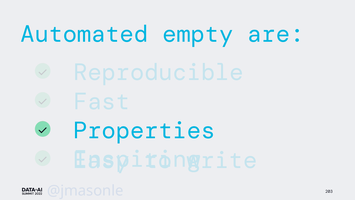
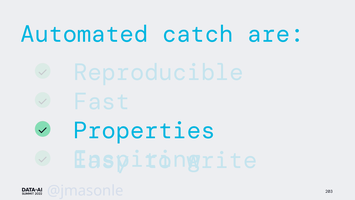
empty: empty -> catch
